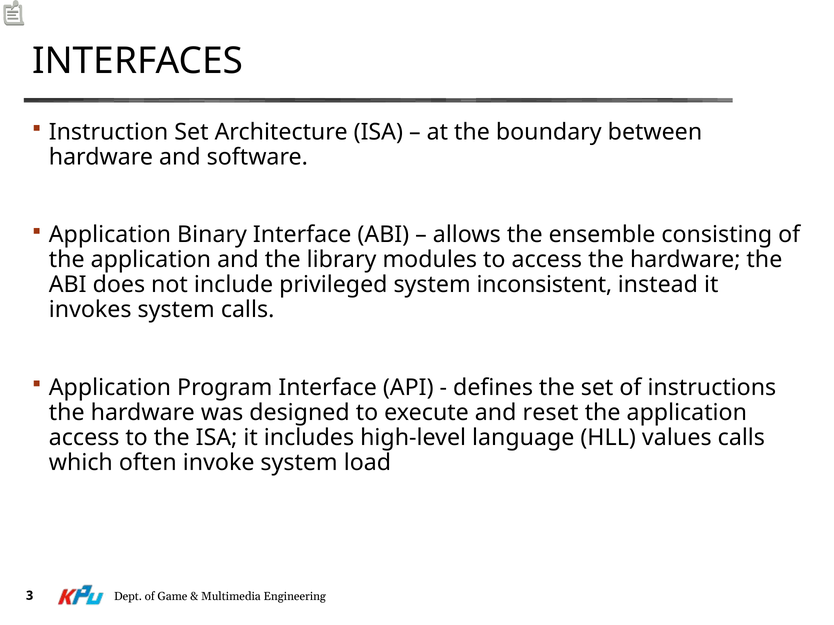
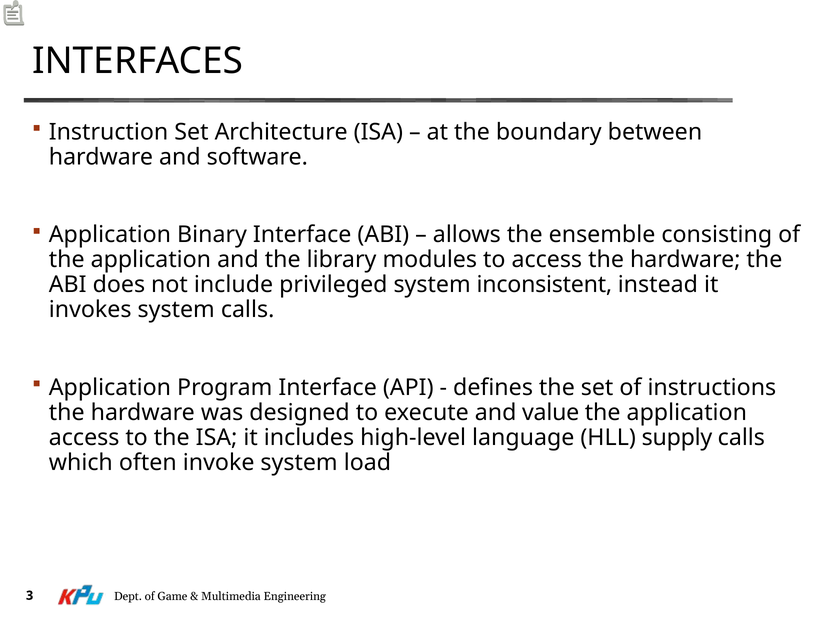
reset: reset -> value
values: values -> supply
